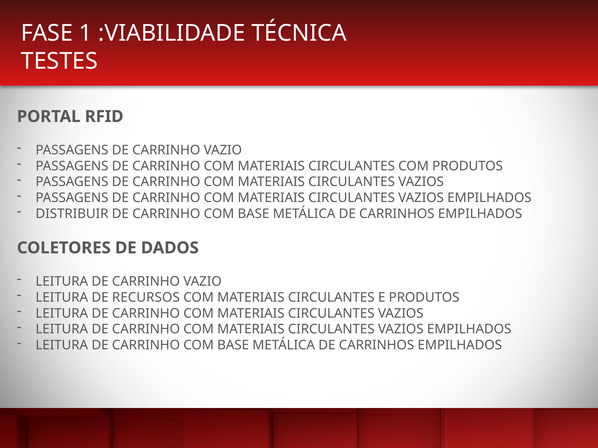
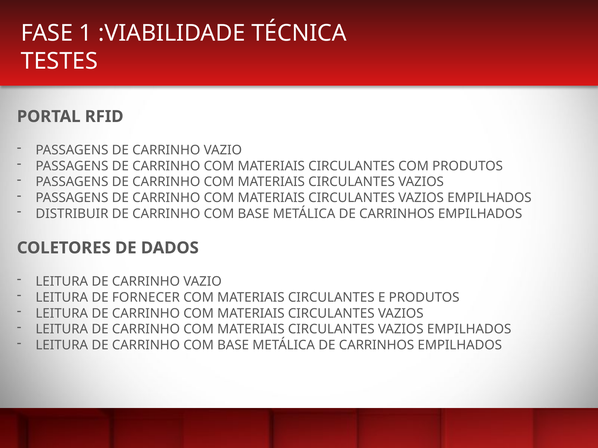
RECURSOS: RECURSOS -> FORNECER
